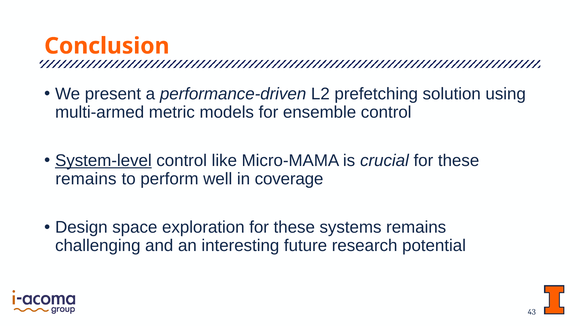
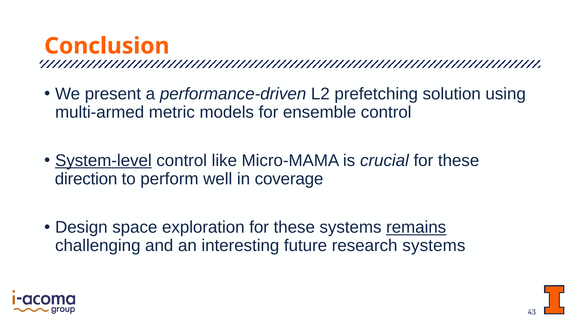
remains at (86, 179): remains -> direction
remains at (416, 228) underline: none -> present
research potential: potential -> systems
